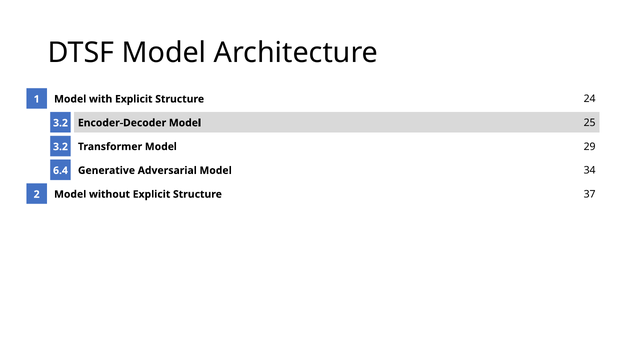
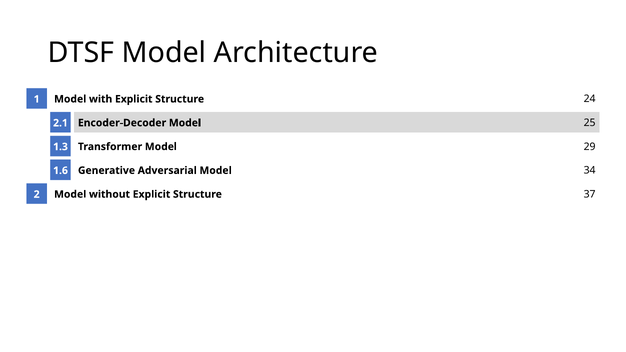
3.2 at (60, 123): 3.2 -> 2.1
3.2 at (60, 147): 3.2 -> 1.3
6.4: 6.4 -> 1.6
